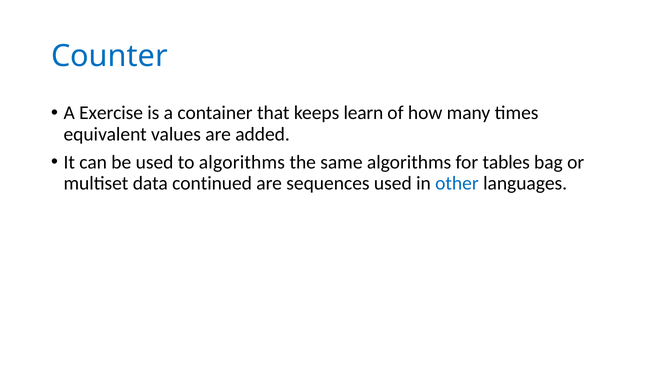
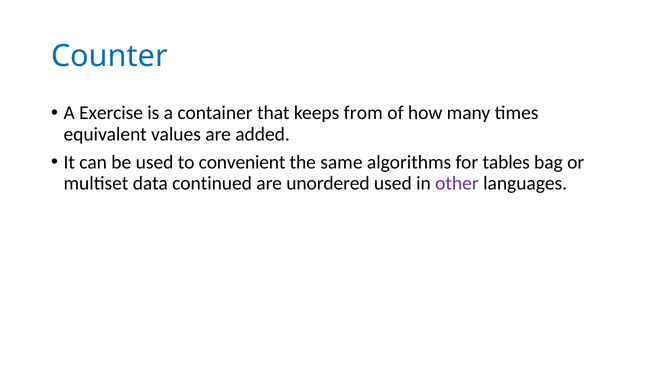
learn: learn -> from
to algorithms: algorithms -> convenient
sequences: sequences -> unordered
other colour: blue -> purple
